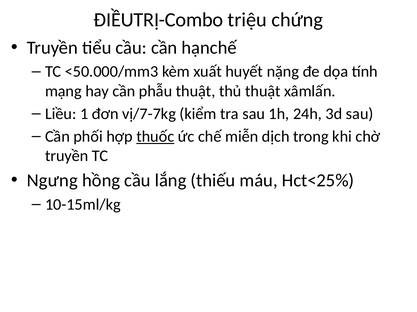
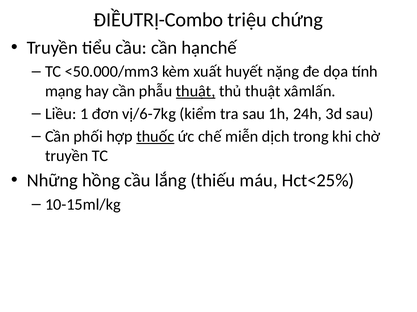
thuật at (196, 91) underline: none -> present
vị/7-7kg: vị/7-7kg -> vị/6-7kg
Ngưng: Ngưng -> Những
